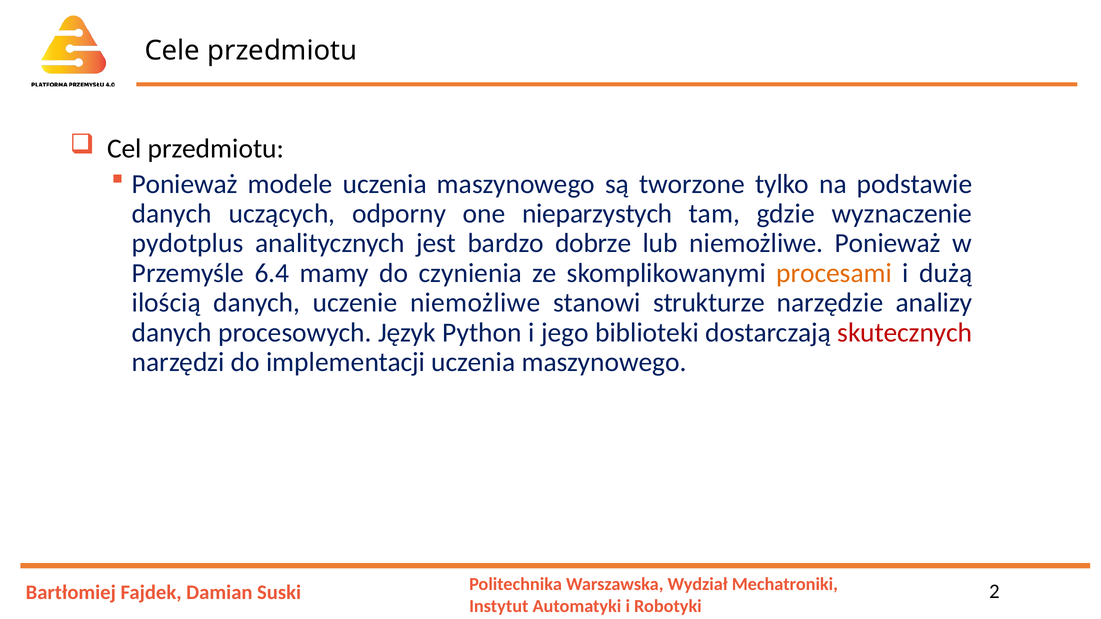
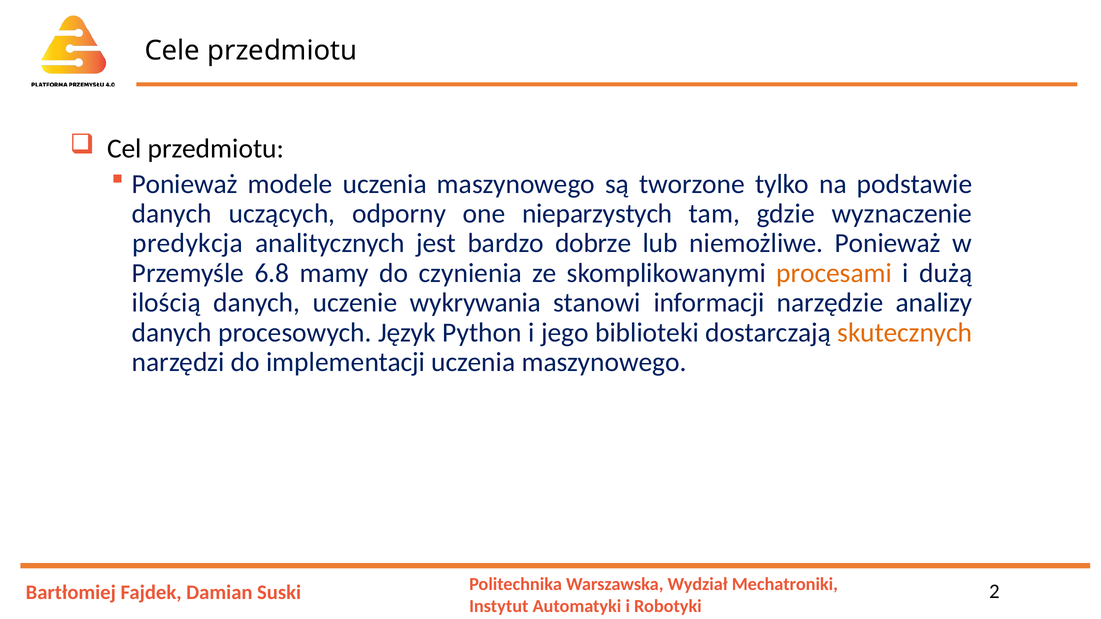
pydotplus: pydotplus -> predykcja
6.4: 6.4 -> 6.8
uczenie niemożliwe: niemożliwe -> wykrywania
strukturze: strukturze -> informacji
skutecznych colour: red -> orange
